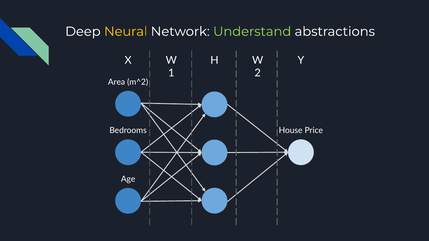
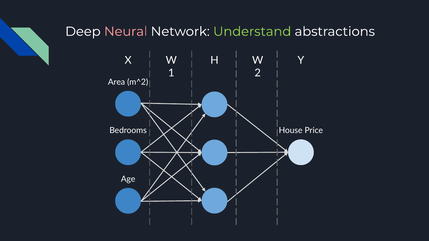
Neural colour: yellow -> pink
